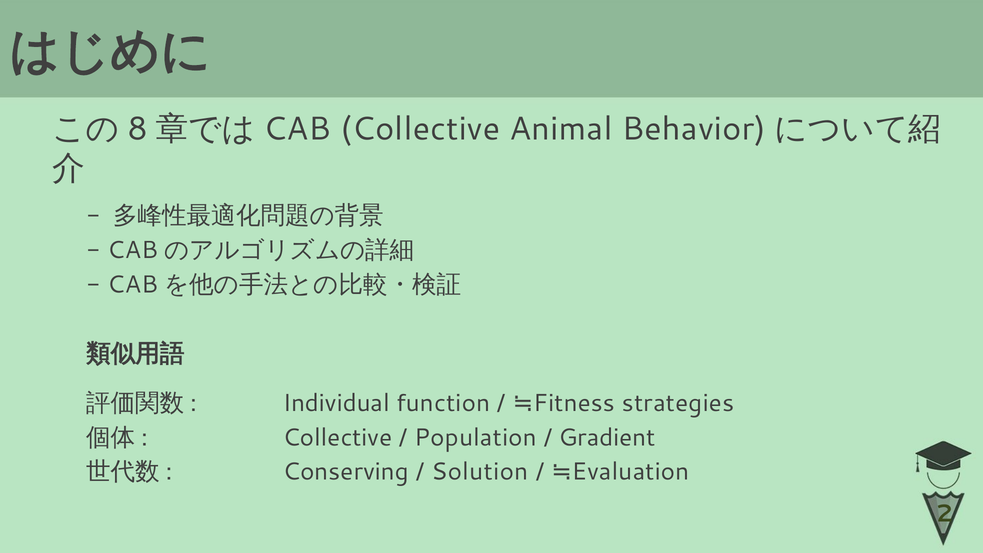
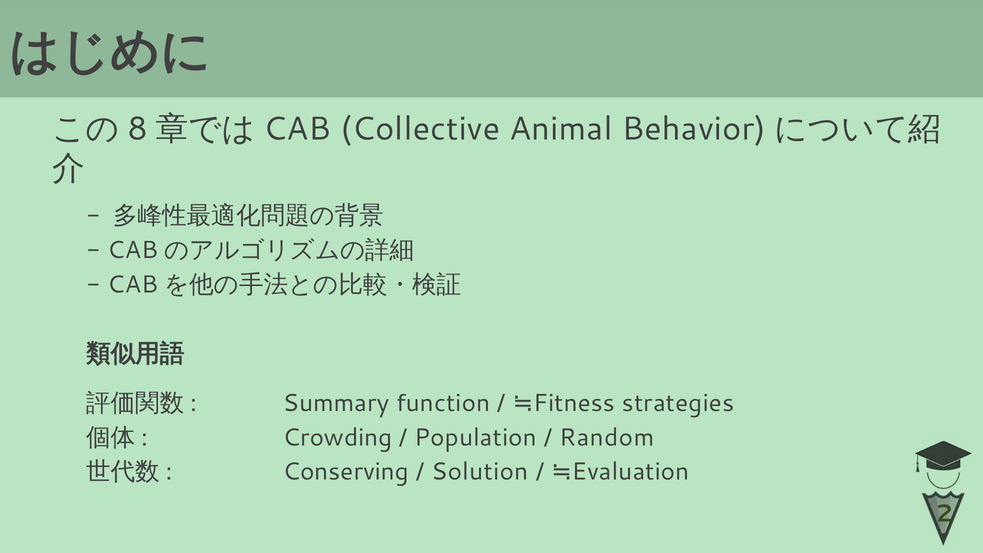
Individual: Individual -> Summary
Collective at (338, 437): Collective -> Crowding
Gradient: Gradient -> Random
